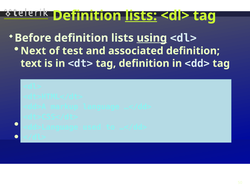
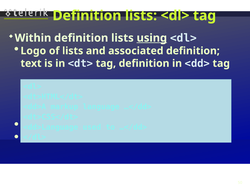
lists at (141, 16) underline: present -> none
Before: Before -> Within
Next: Next -> Logo
of test: test -> lists
